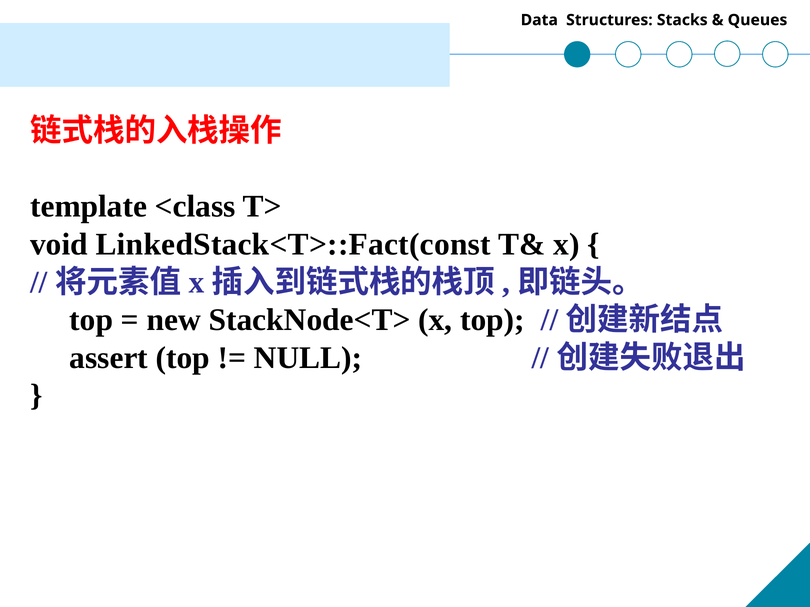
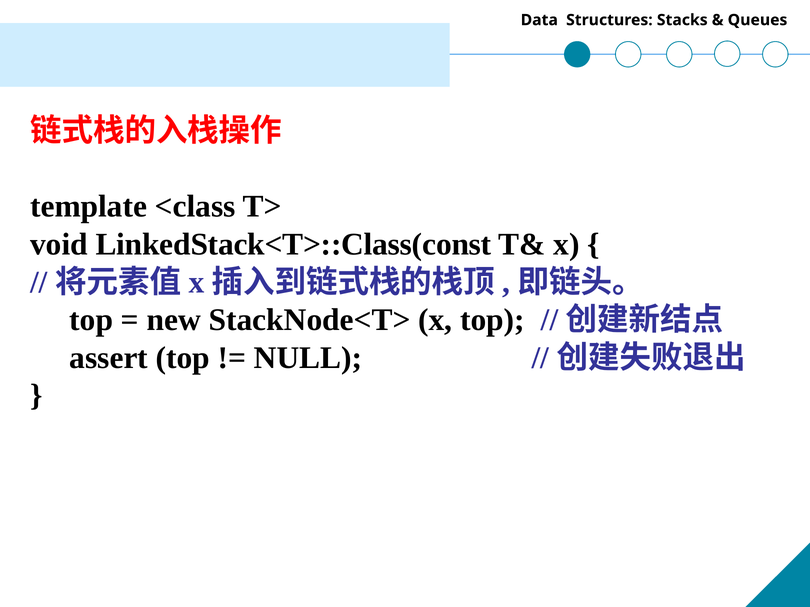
LinkedStack<T>::Fact(const: LinkedStack<T>::Fact(const -> LinkedStack<T>::Class(const
